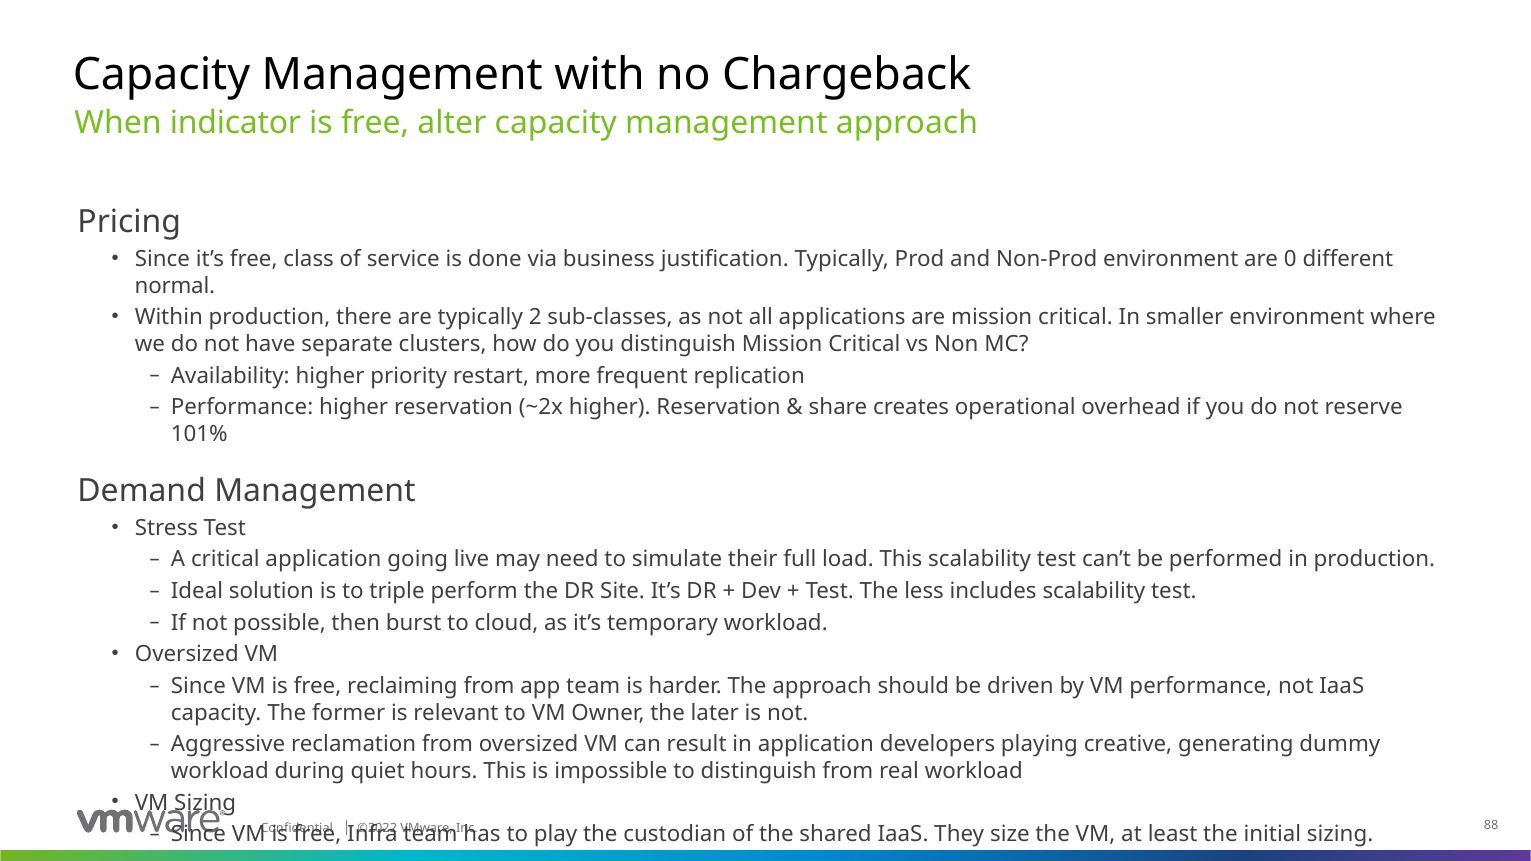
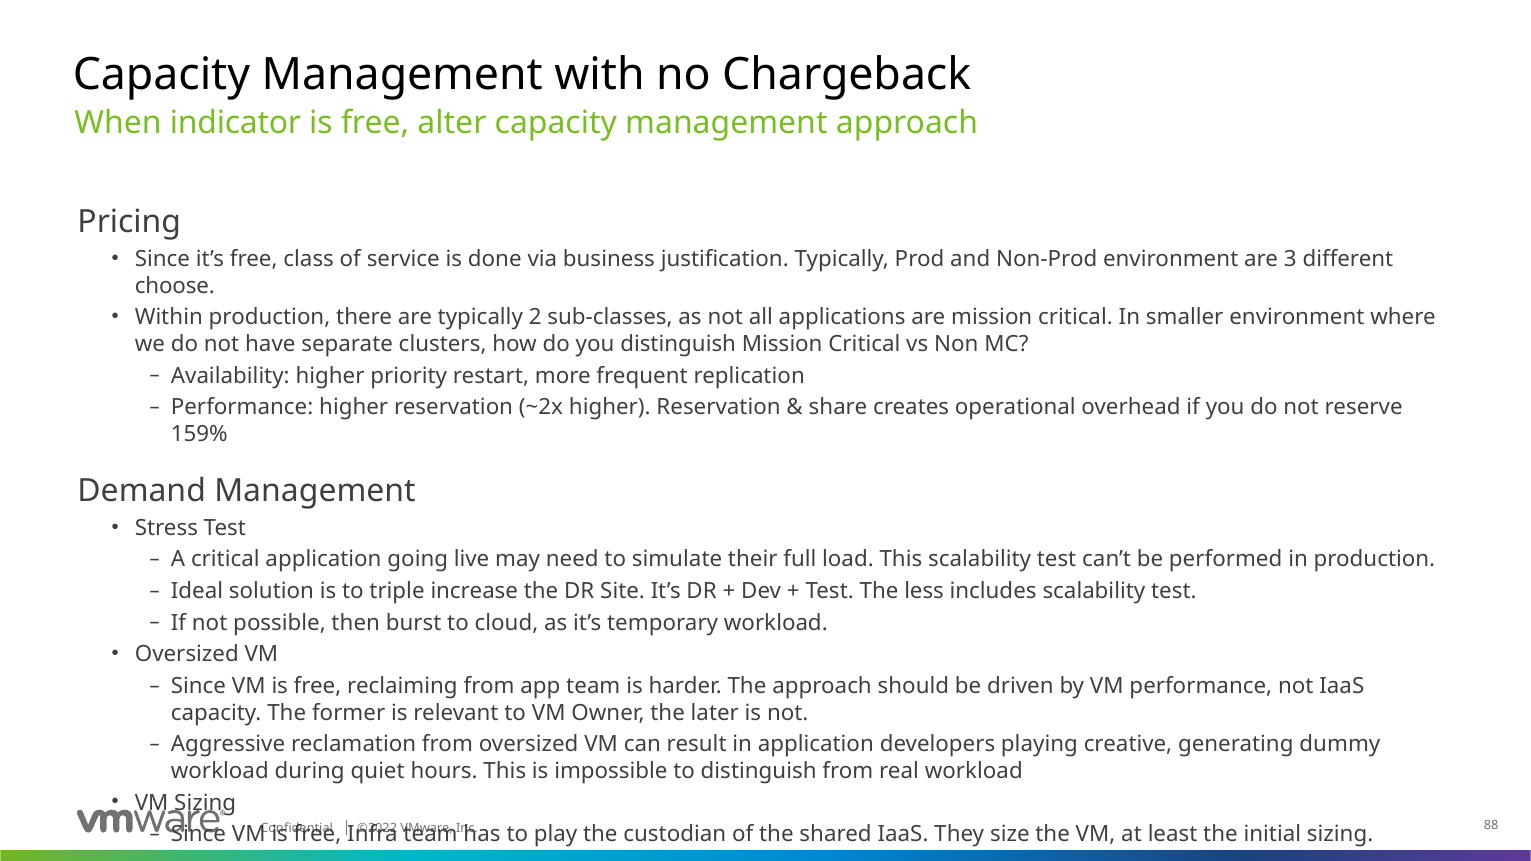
0: 0 -> 3
normal: normal -> choose
101%: 101% -> 159%
perform: perform -> increase
